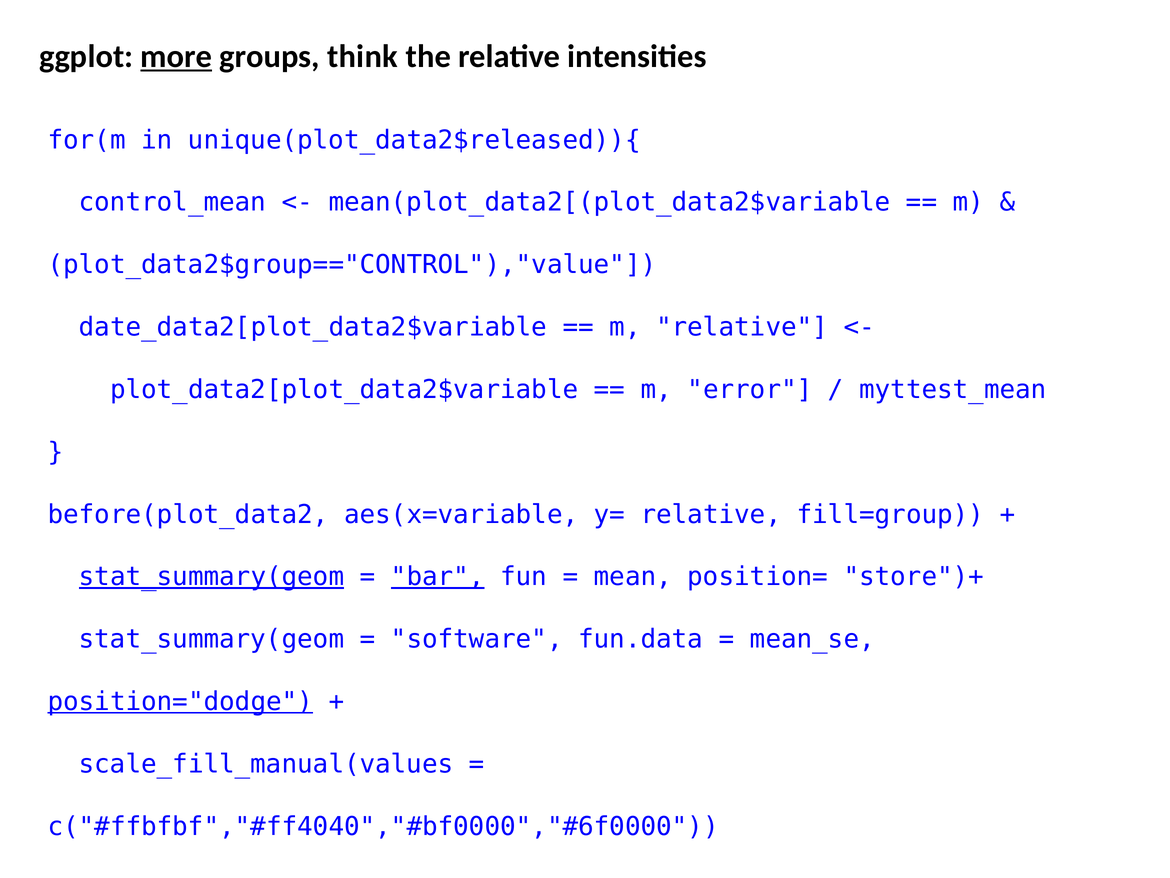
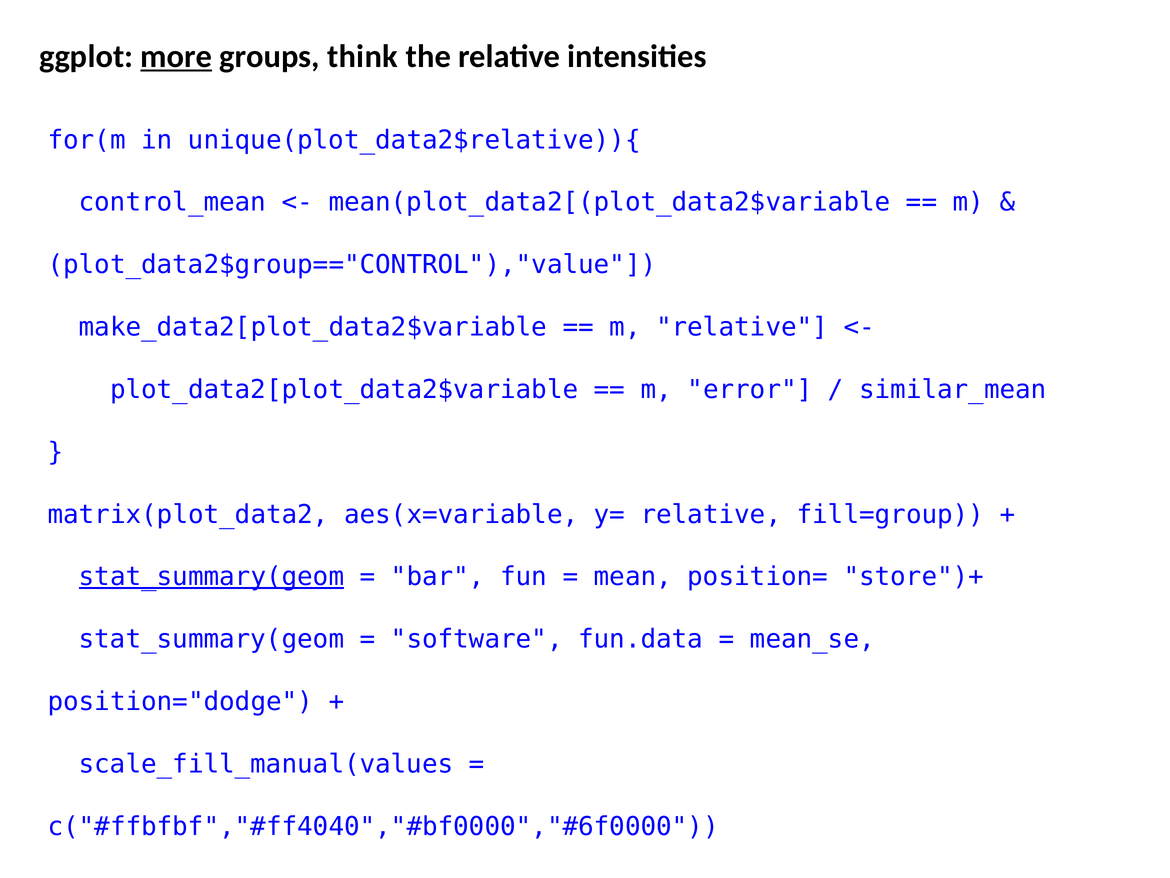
unique(plot_data2$released)){: unique(plot_data2$released)){ -> unique(plot_data2$relative)){
date_data2[plot_data2$variable: date_data2[plot_data2$variable -> make_data2[plot_data2$variable
myttest_mean: myttest_mean -> similar_mean
before(plot_data2: before(plot_data2 -> matrix(plot_data2
bar underline: present -> none
position="dodge underline: present -> none
